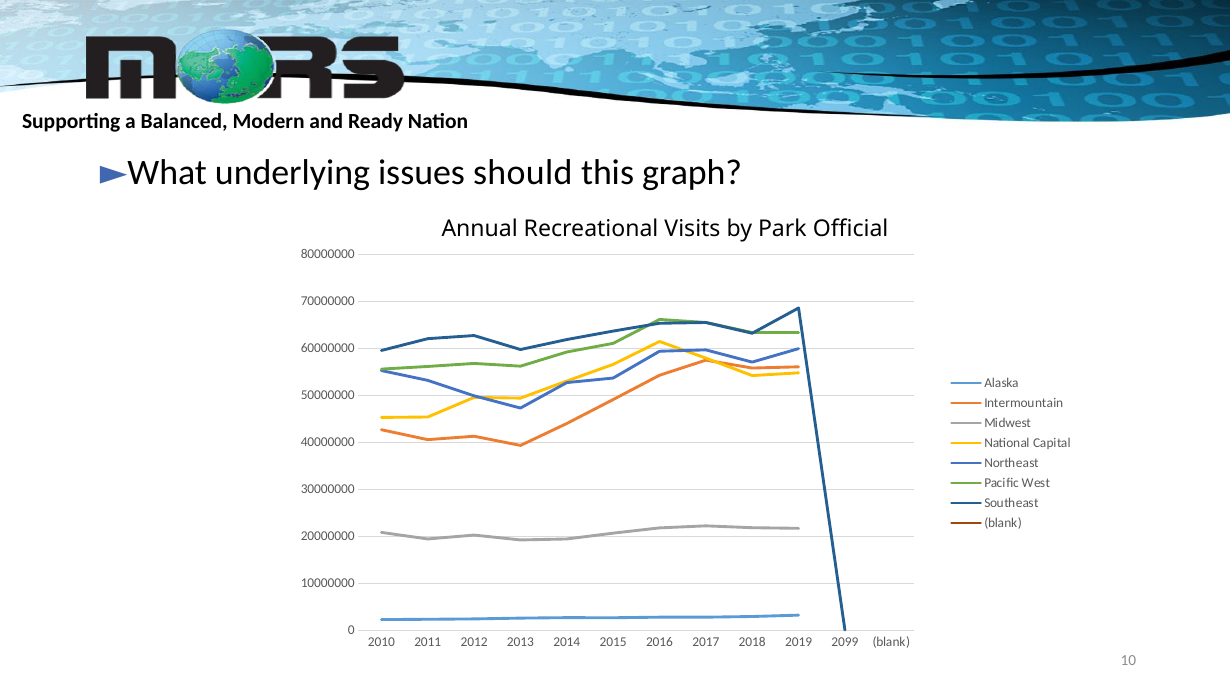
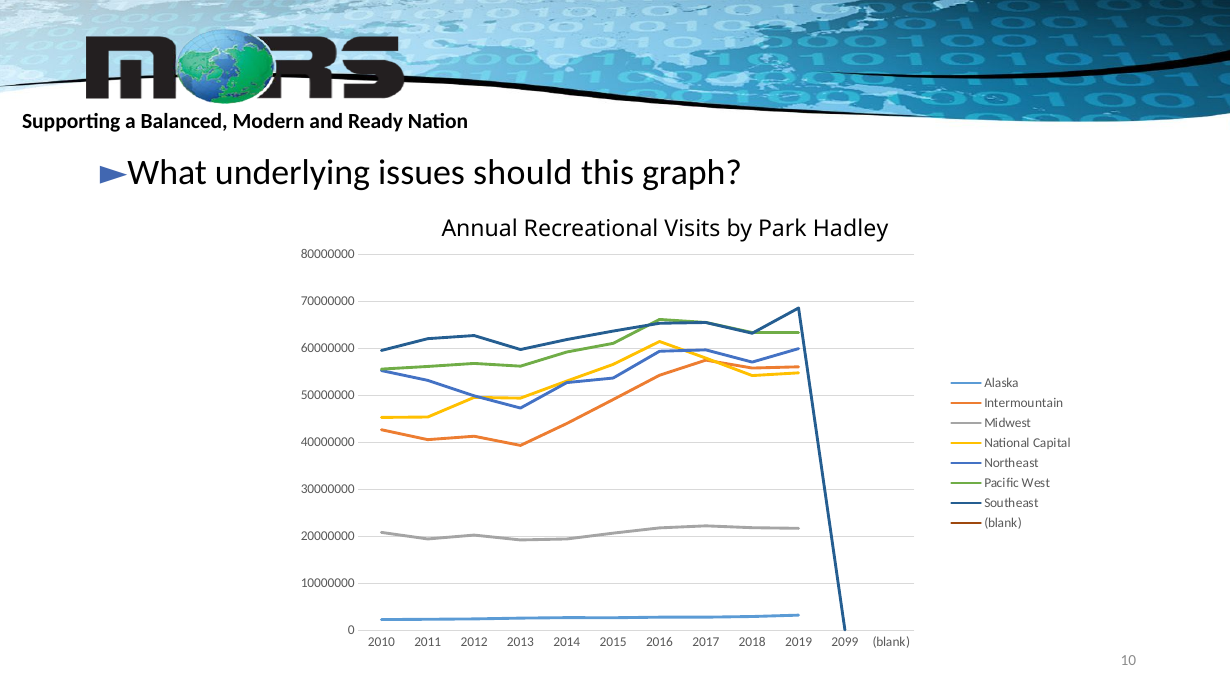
Official: Official -> Hadley
